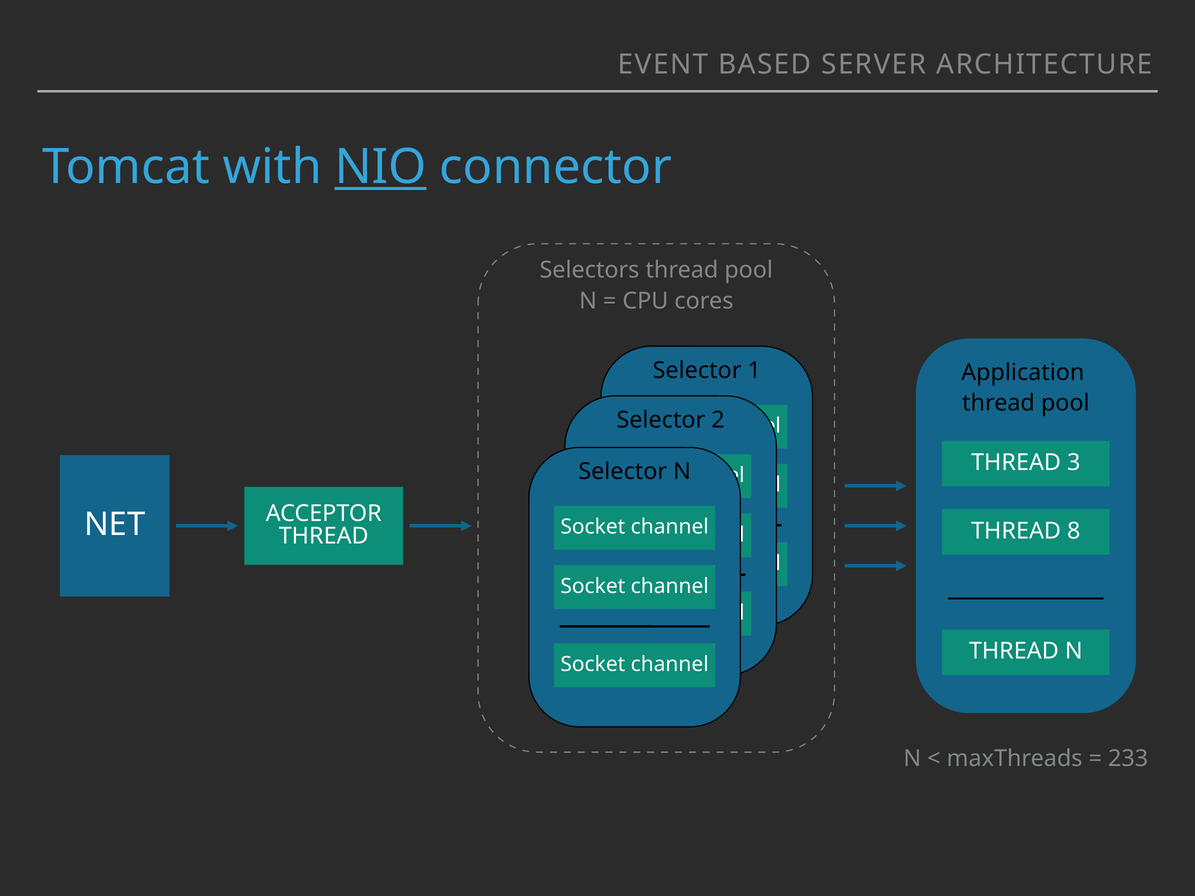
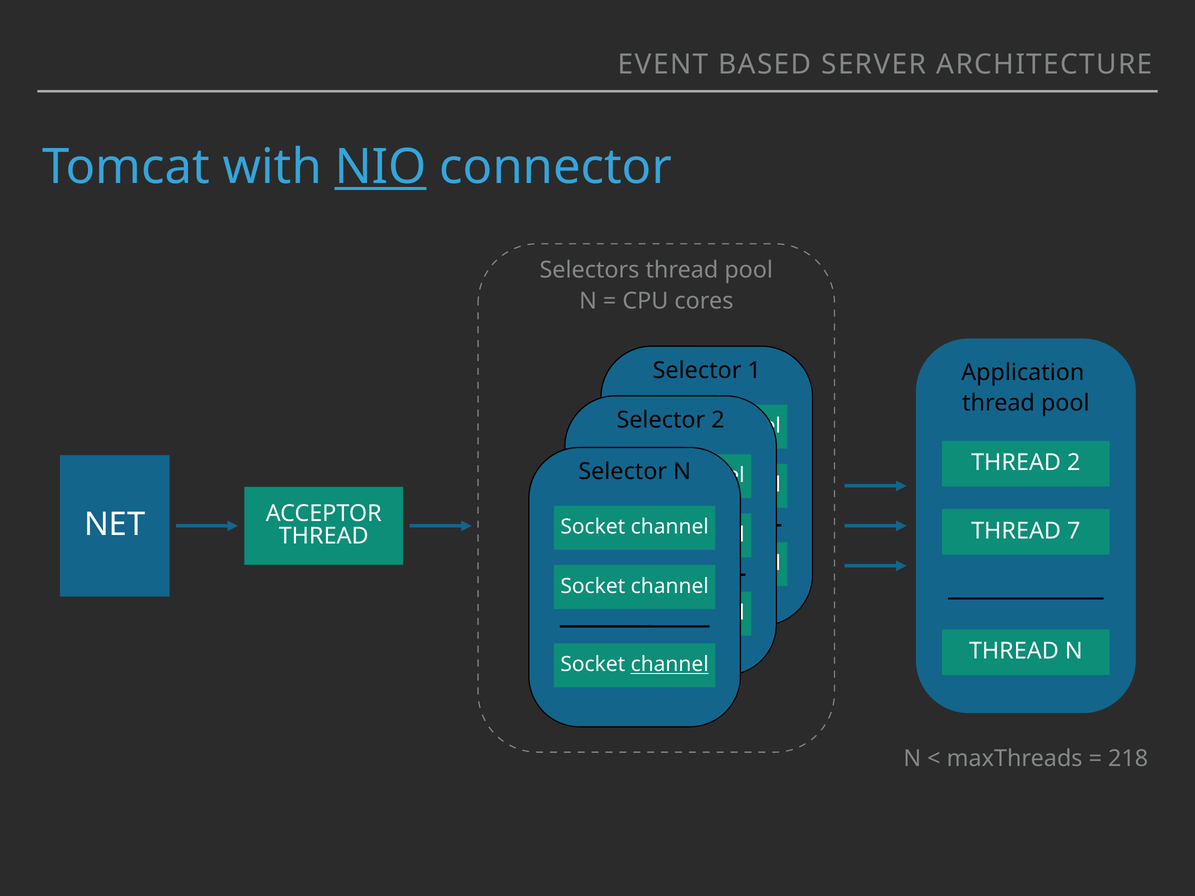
THREAD 3: 3 -> 2
8: 8 -> 7
channel at (670, 665) underline: none -> present
233: 233 -> 218
